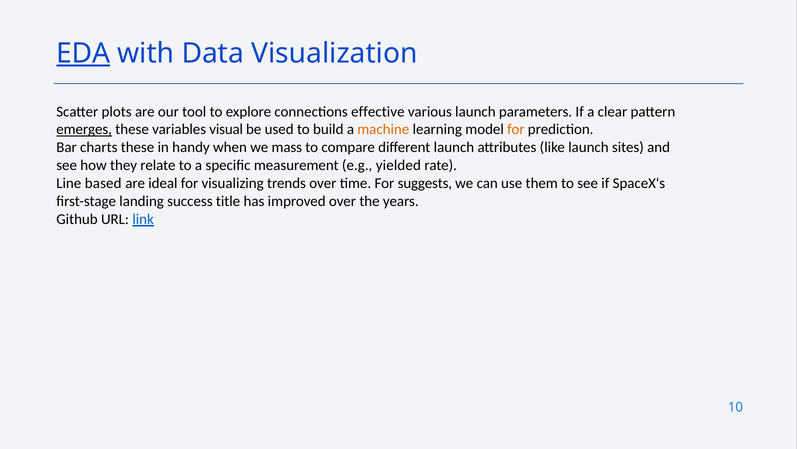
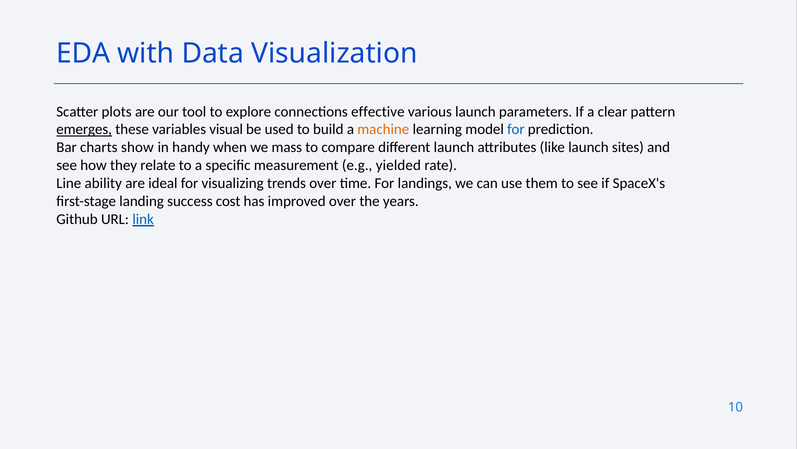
EDA underline: present -> none
for at (516, 129) colour: orange -> blue
charts these: these -> show
based: based -> ability
suggests: suggests -> landings
title: title -> cost
